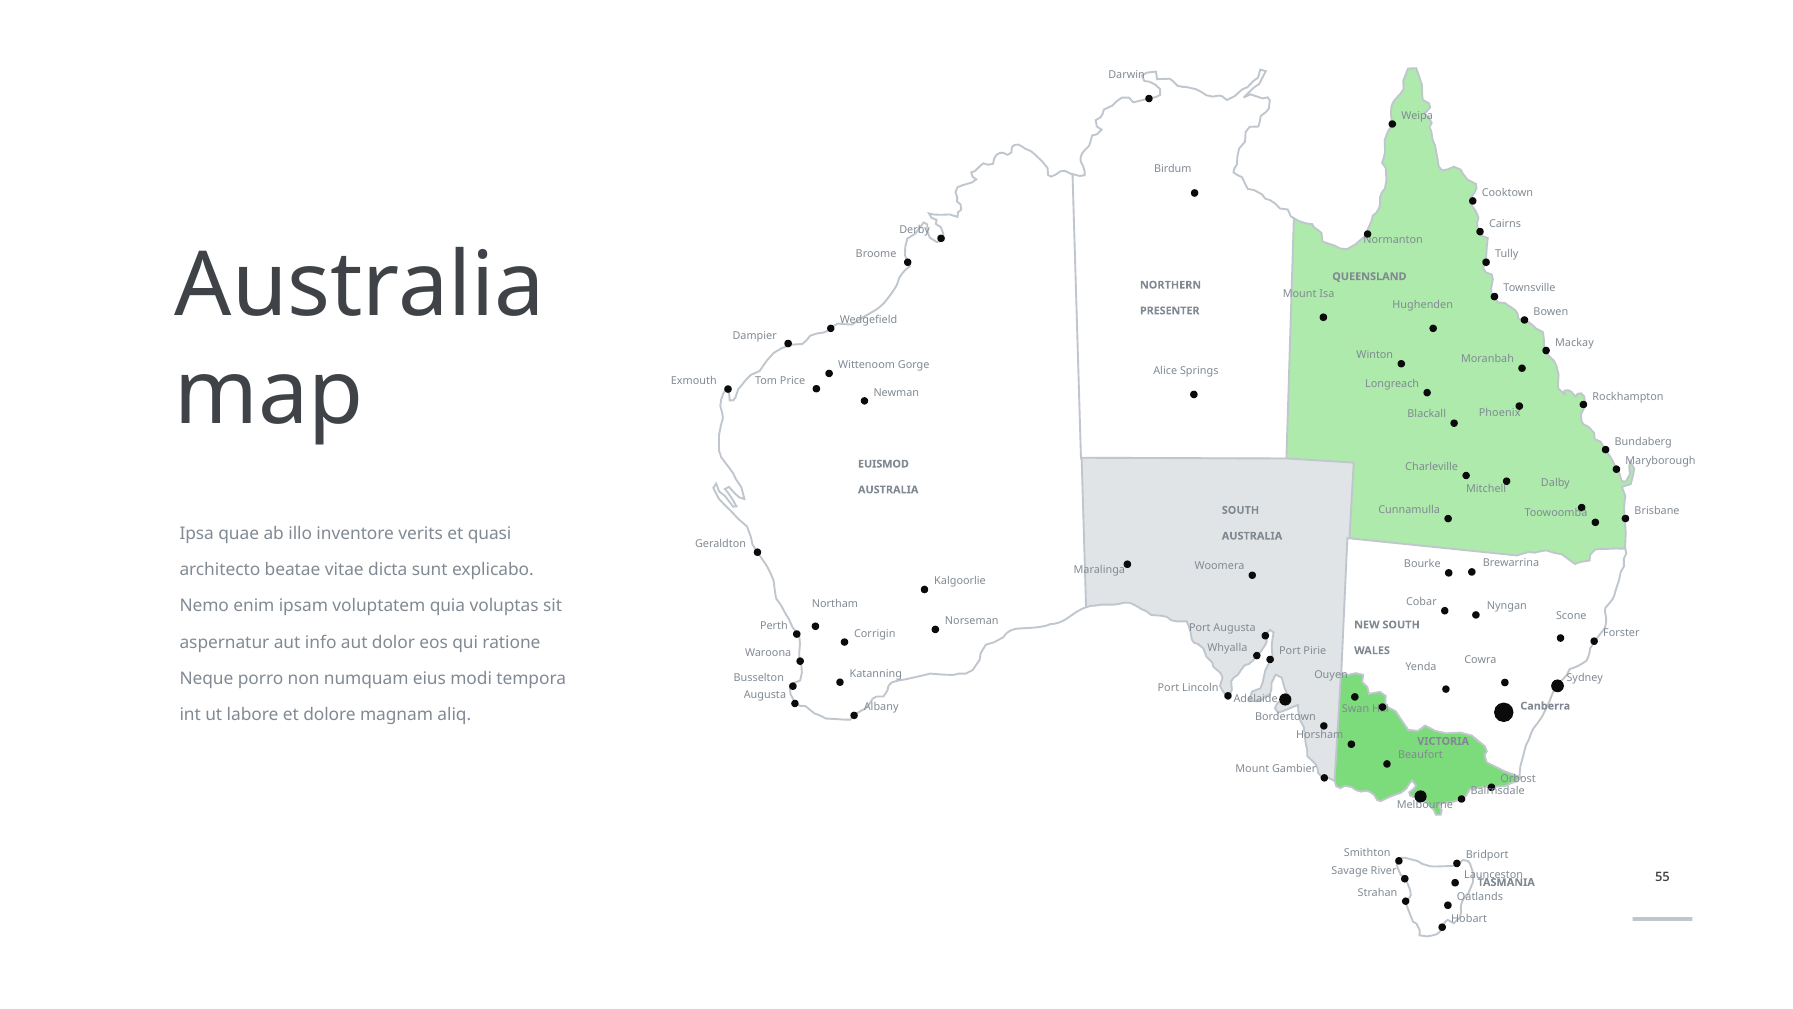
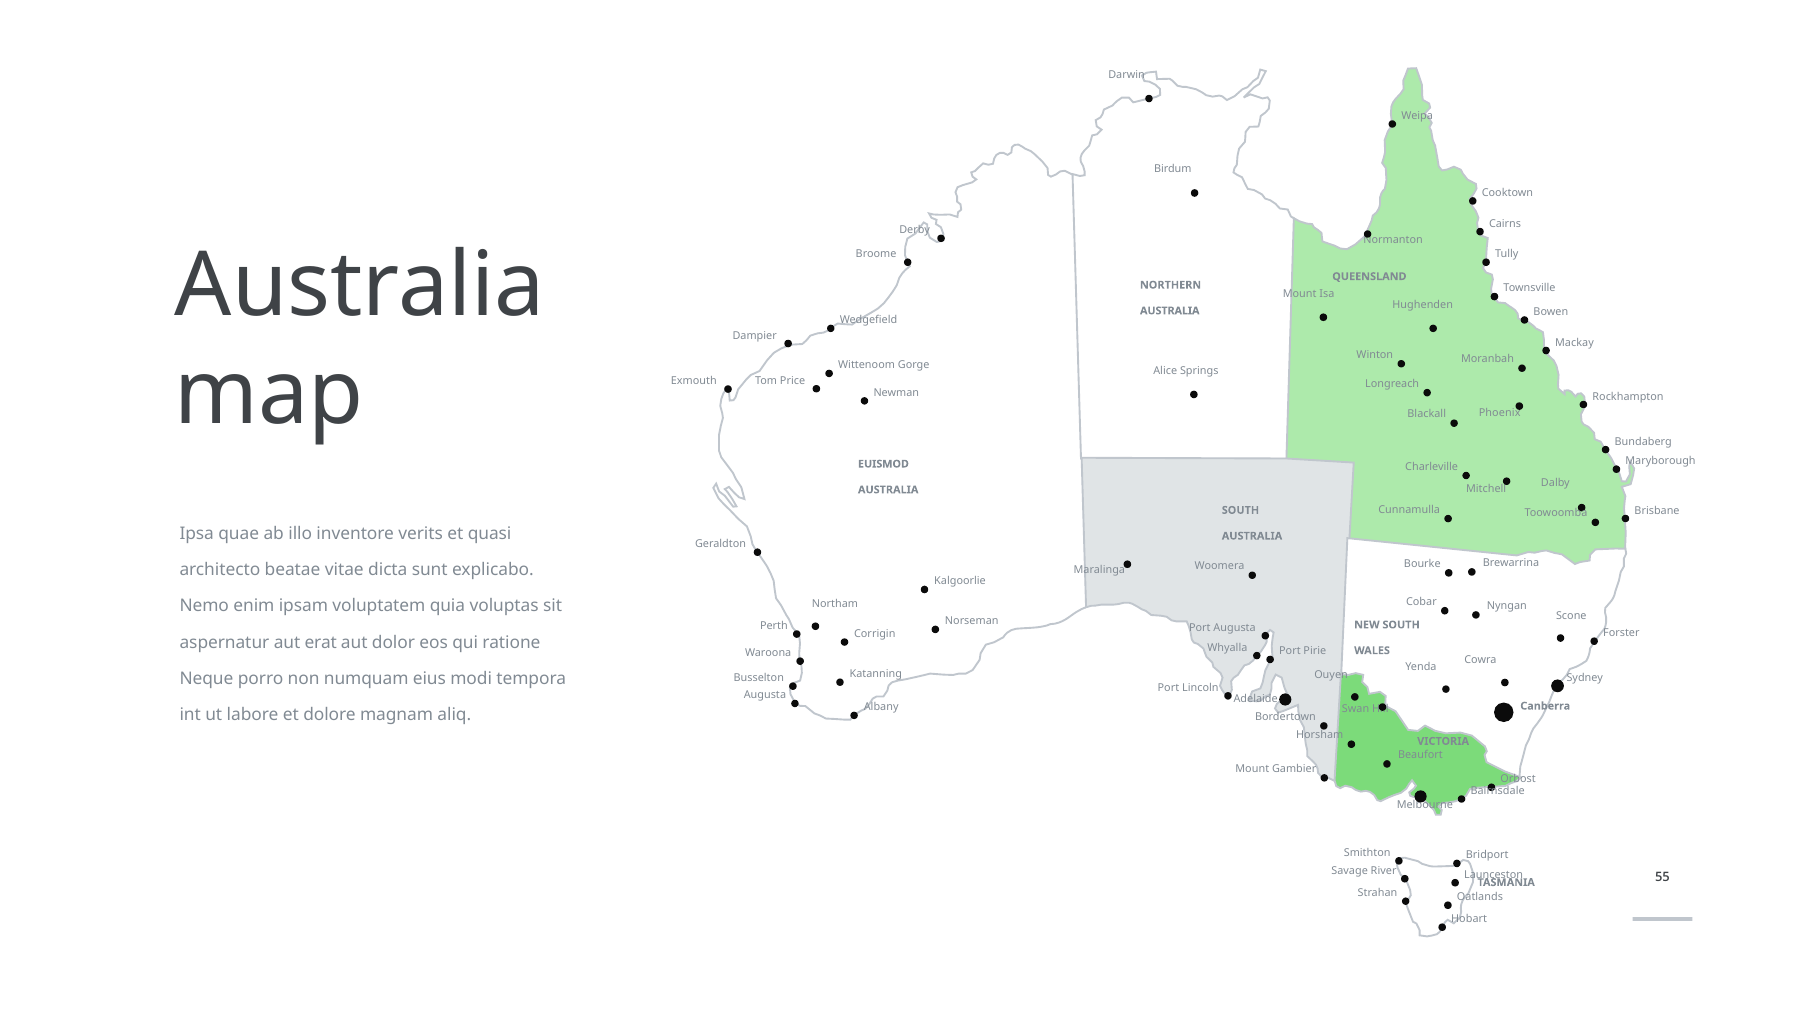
PRESENTER at (1170, 311): PRESENTER -> AUSTRALIA
info: info -> erat
